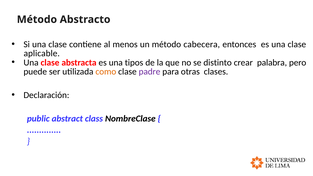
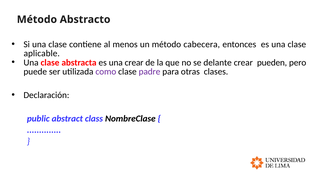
una tipos: tipos -> crear
distinto: distinto -> delante
palabra: palabra -> pueden
como colour: orange -> purple
